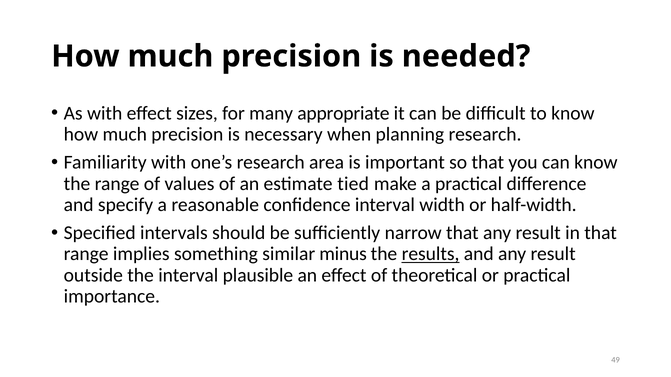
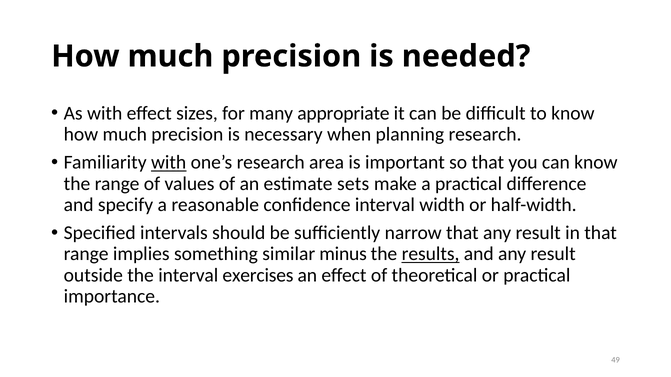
with at (169, 163) underline: none -> present
tied: tied -> sets
plausible: plausible -> exercises
